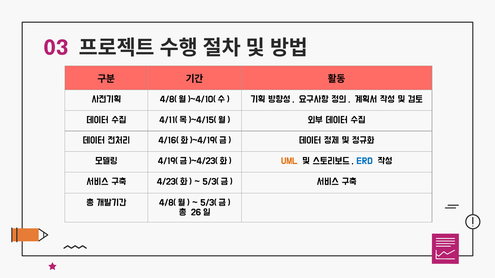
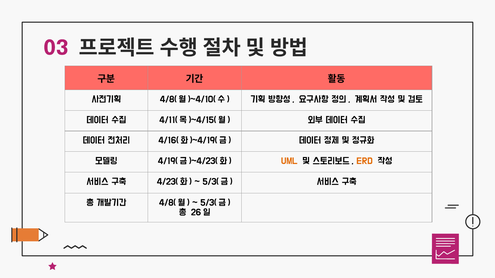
ERD colour: blue -> orange
